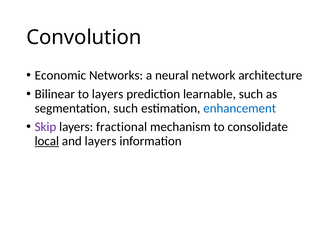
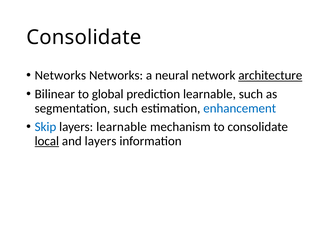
Convolution at (84, 37): Convolution -> Consolidate
Economic at (60, 75): Economic -> Networks
architecture underline: none -> present
to layers: layers -> global
Skip colour: purple -> blue
layers fractional: fractional -> learnable
